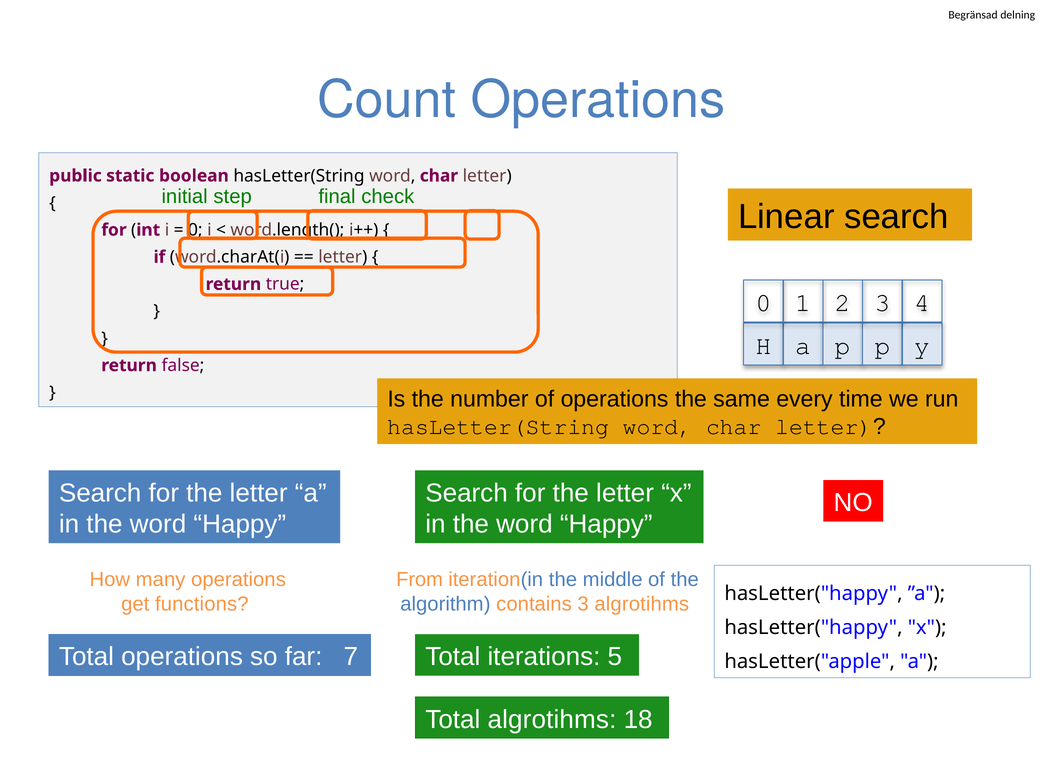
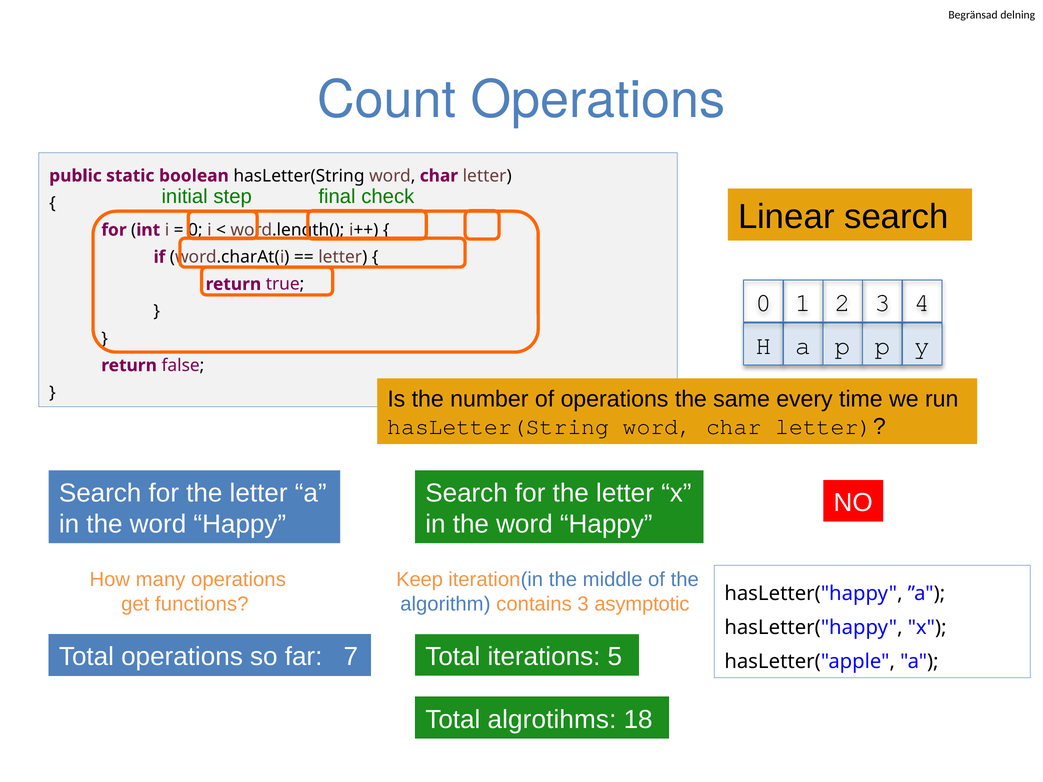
From: From -> Keep
3 algrotihms: algrotihms -> asymptotic
